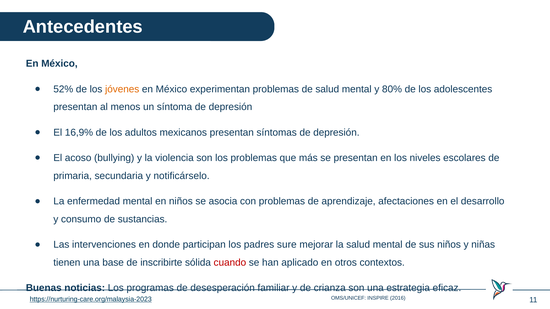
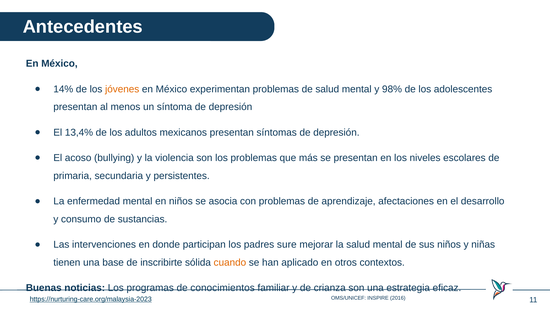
52%: 52% -> 14%
80%: 80% -> 98%
16,9%: 16,9% -> 13,4%
notificárselo: notificárselo -> persistentes
cuando colour: red -> orange
desesperación: desesperación -> conocimientos
